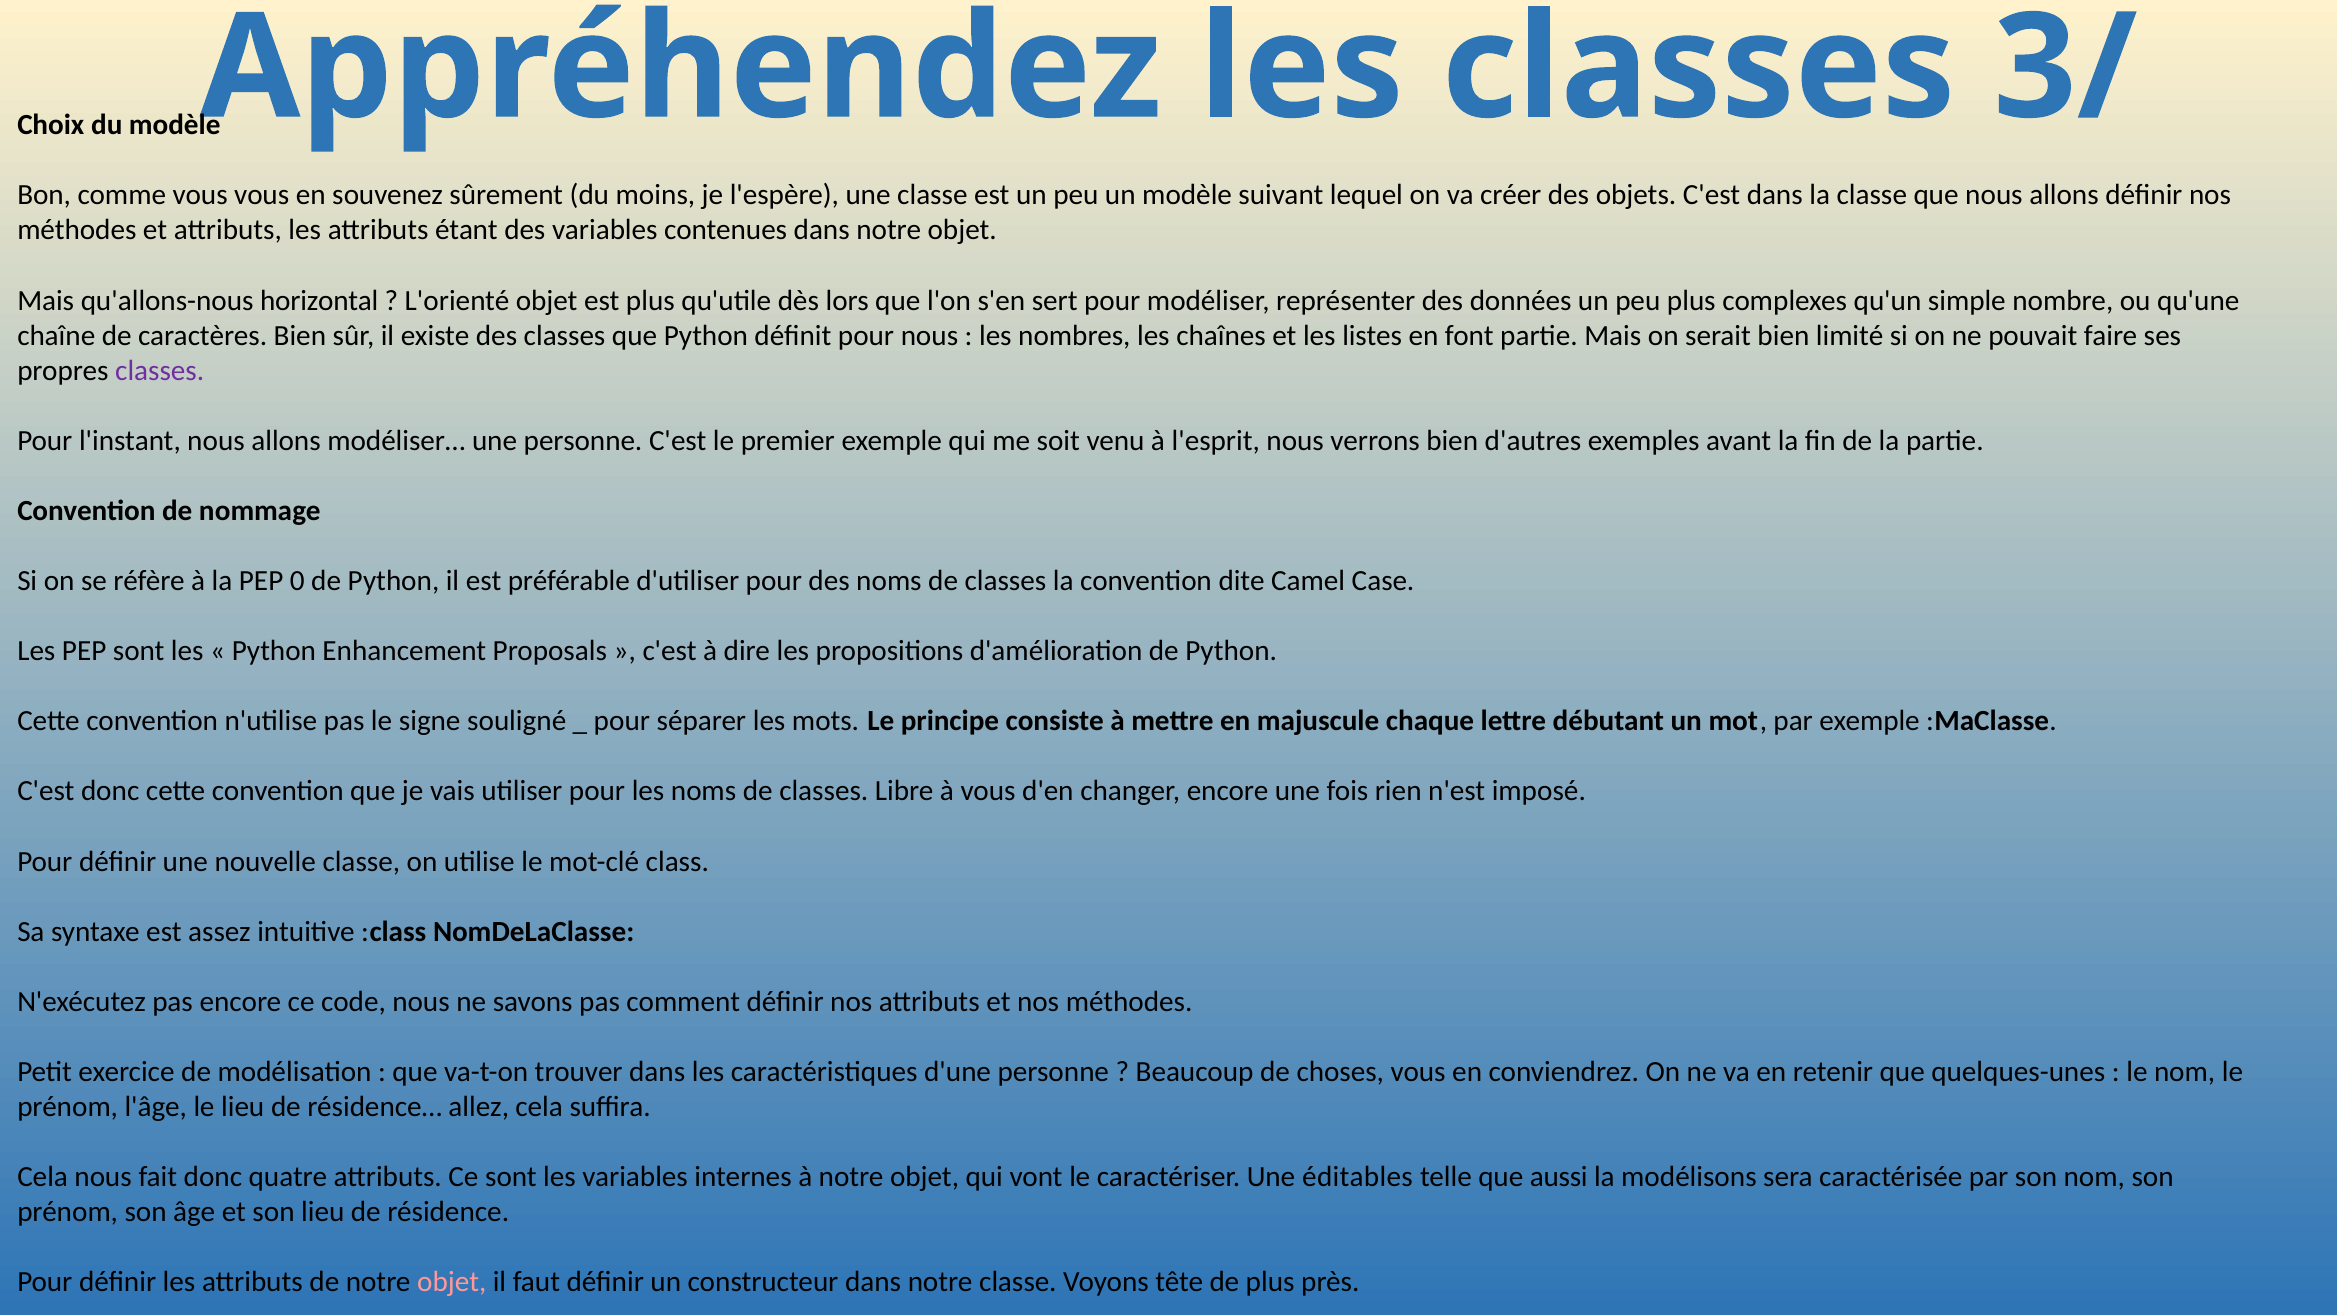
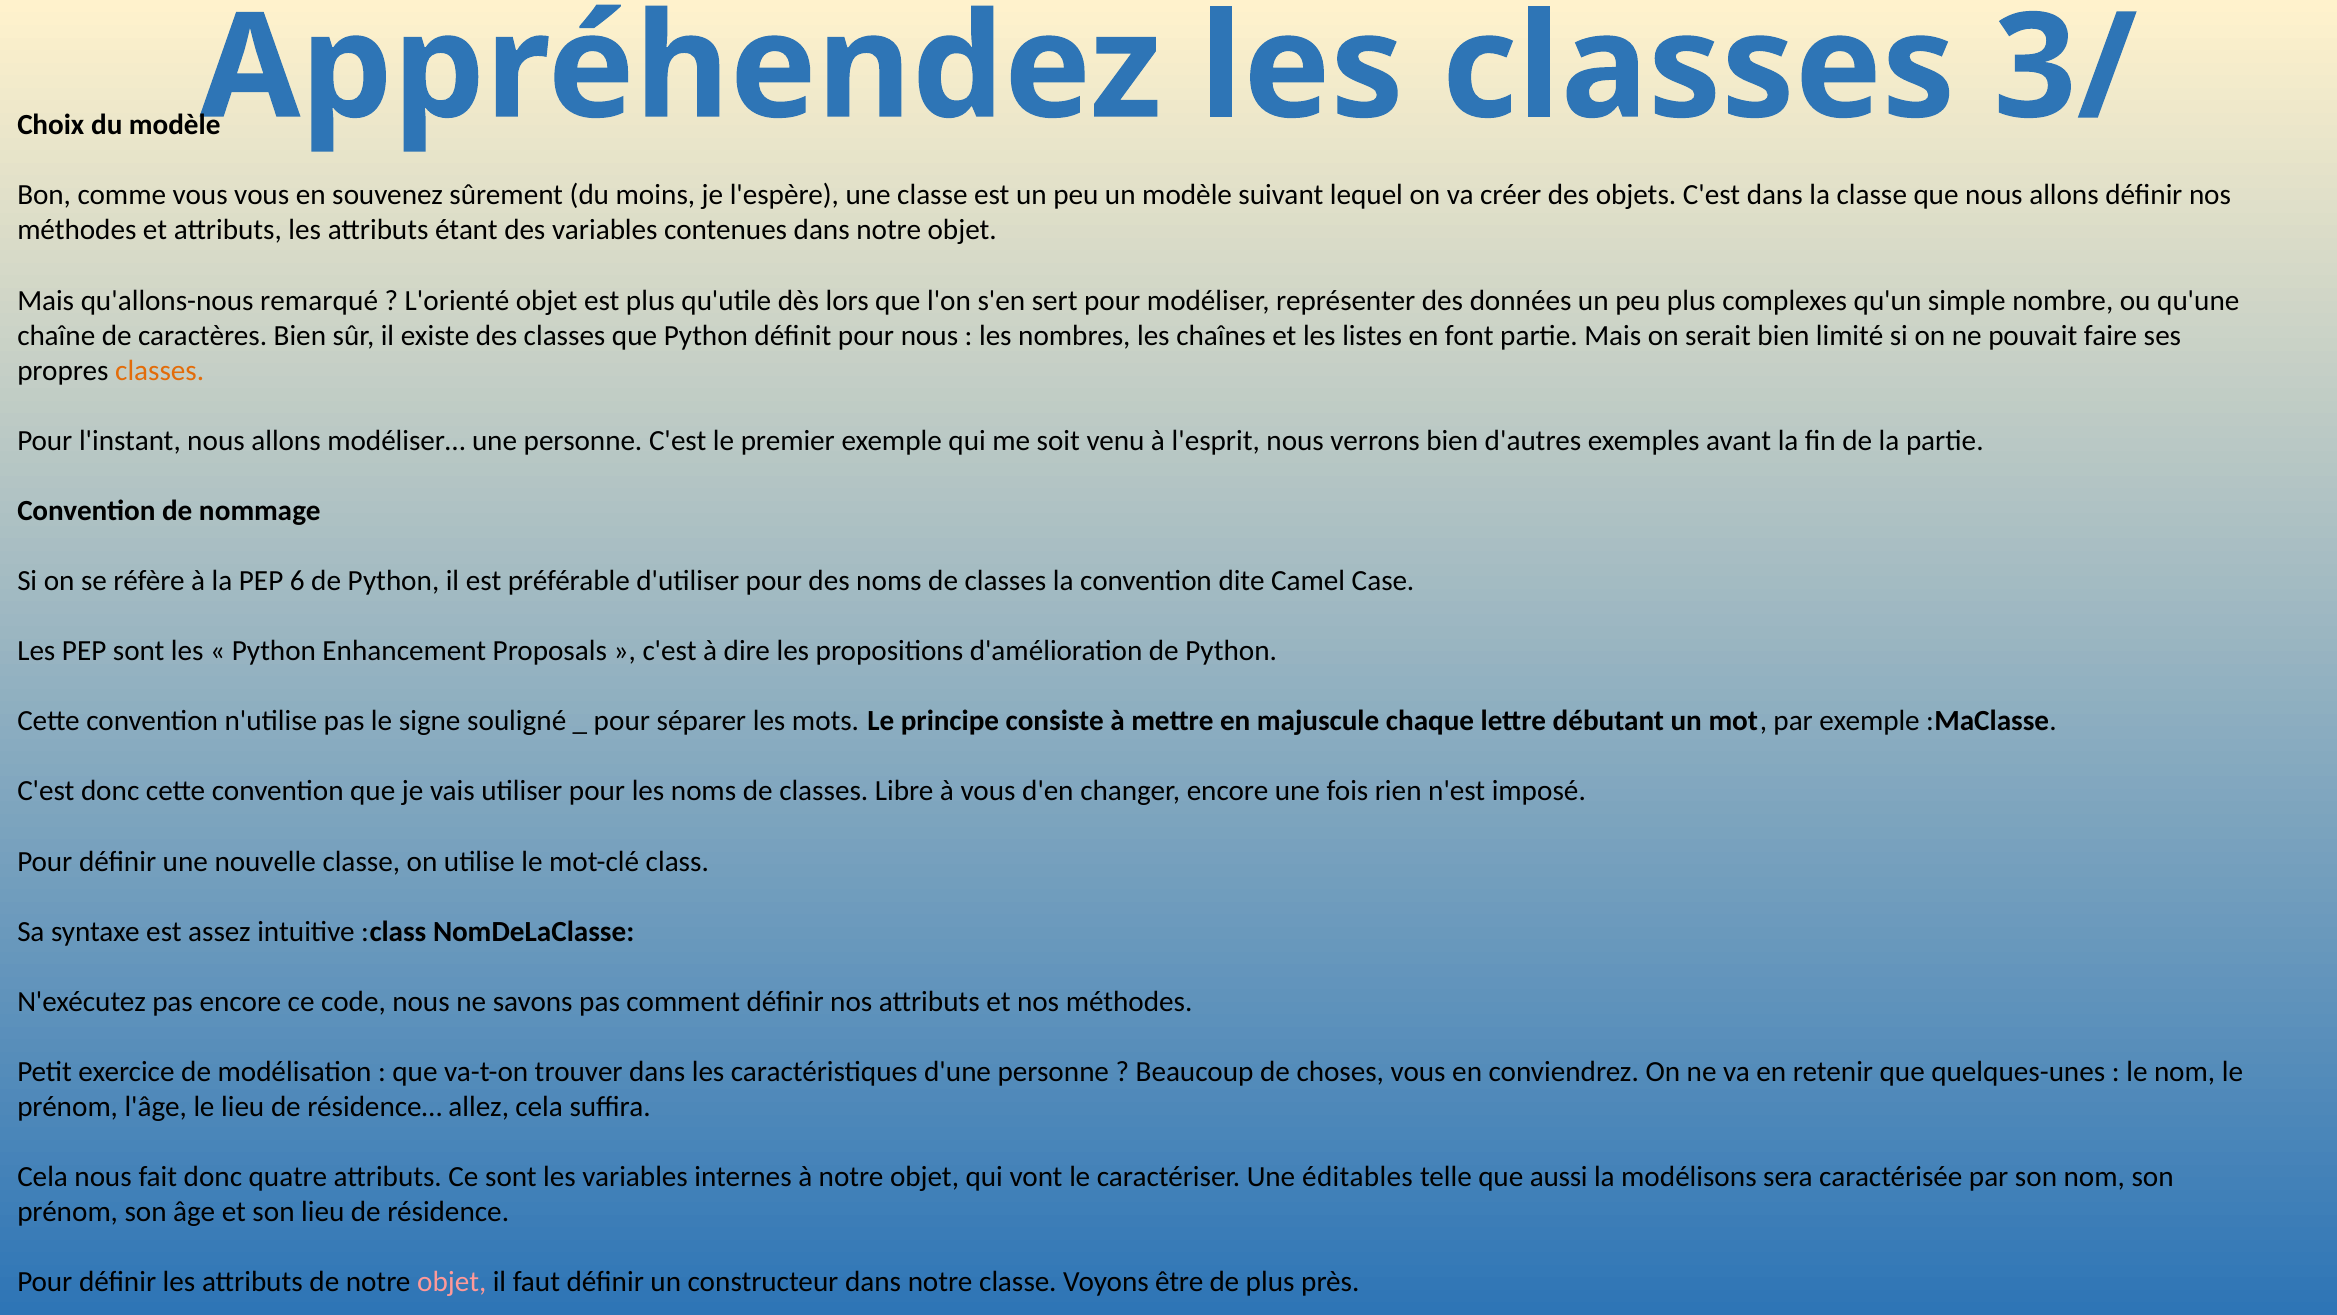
horizontal: horizontal -> remarqué
classes at (160, 370) colour: purple -> orange
0: 0 -> 6
tête: tête -> être
